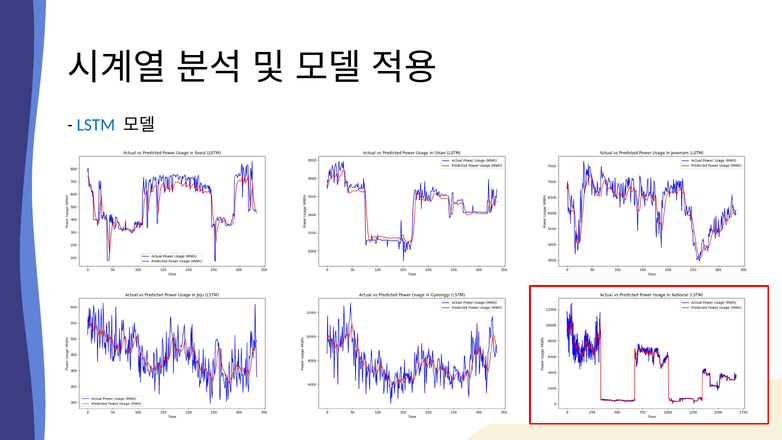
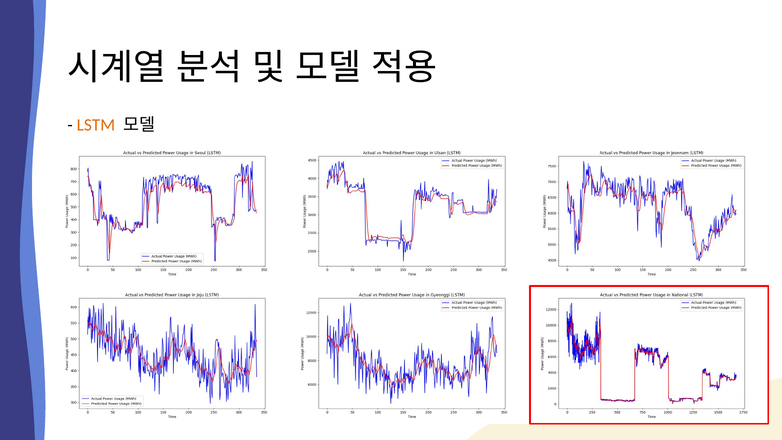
LSTM colour: blue -> orange
